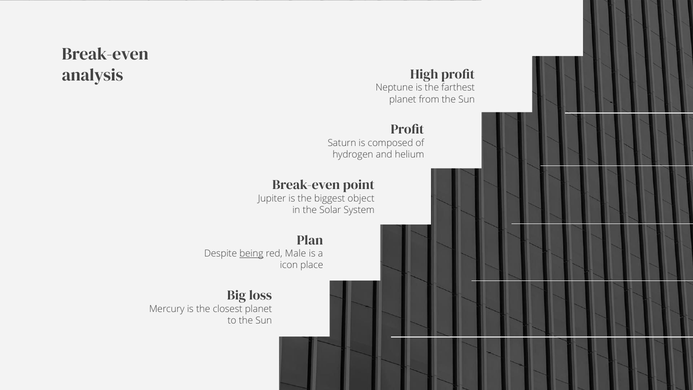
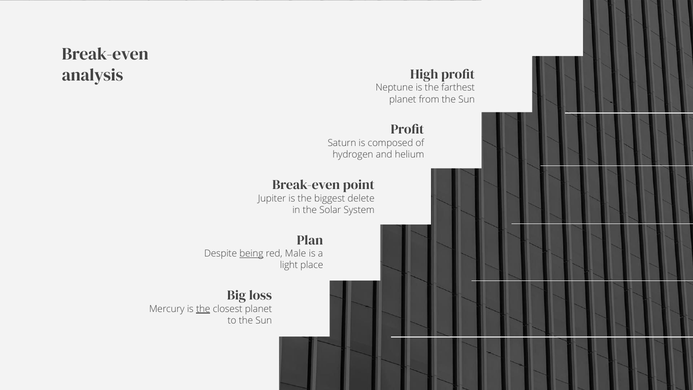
object: object -> delete
icon: icon -> light
the at (203, 309) underline: none -> present
